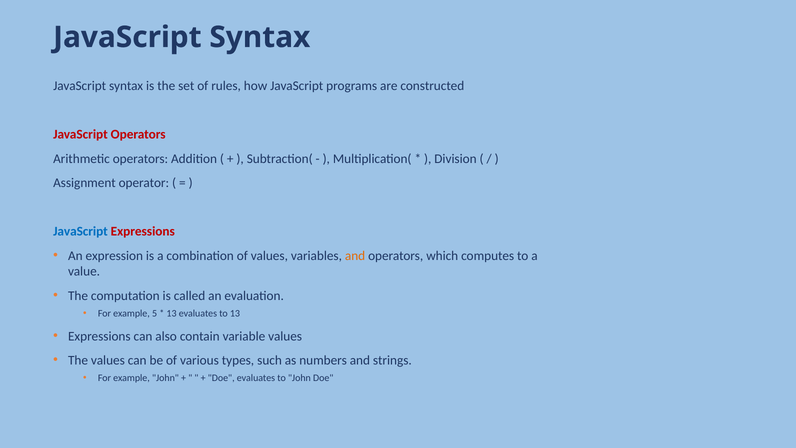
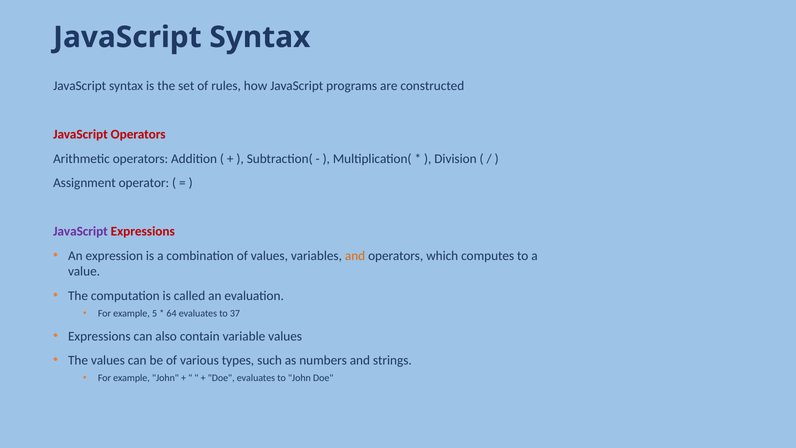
JavaScript at (80, 231) colour: blue -> purple
13 at (172, 313): 13 -> 64
to 13: 13 -> 37
